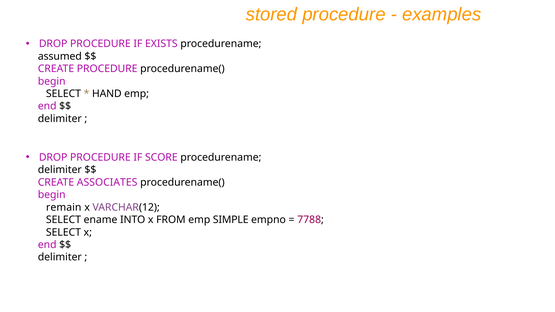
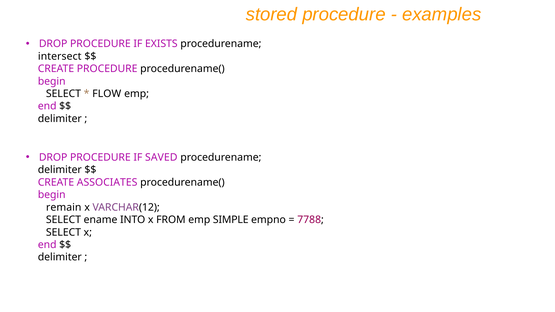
assumed: assumed -> intersect
HAND: HAND -> FLOW
SCORE: SCORE -> SAVED
